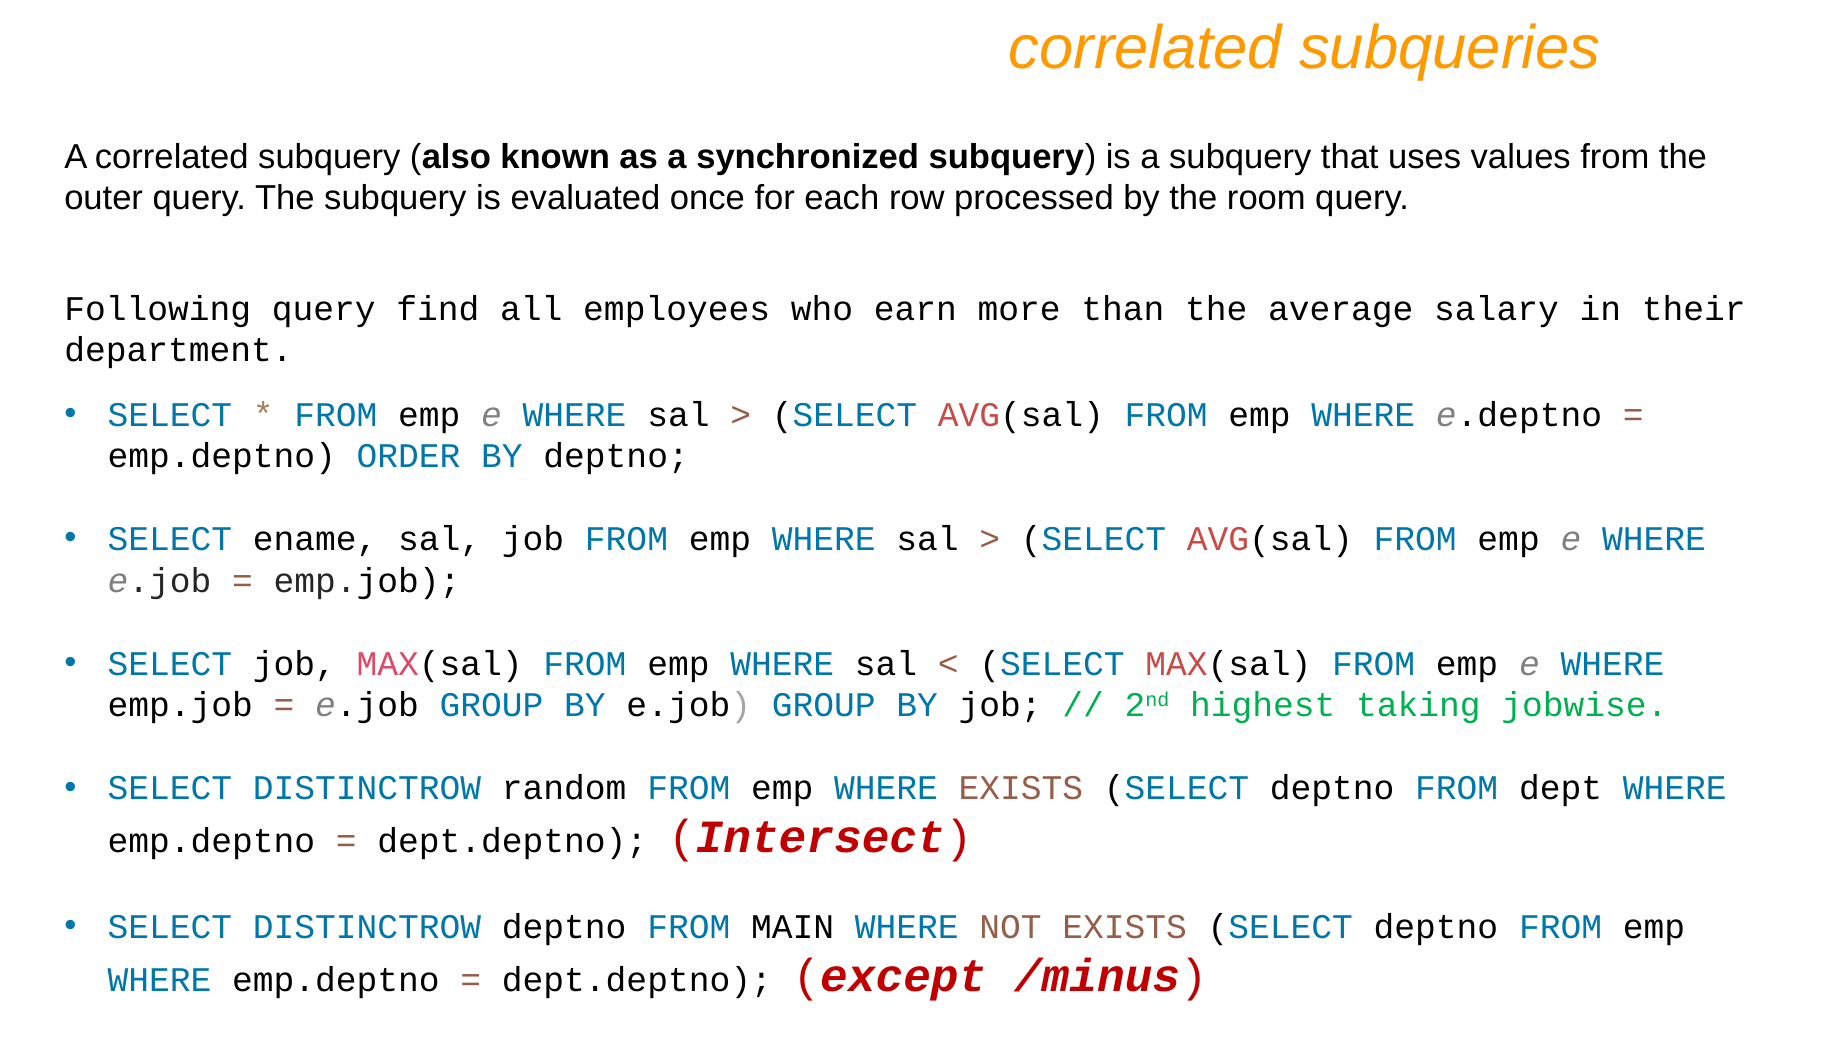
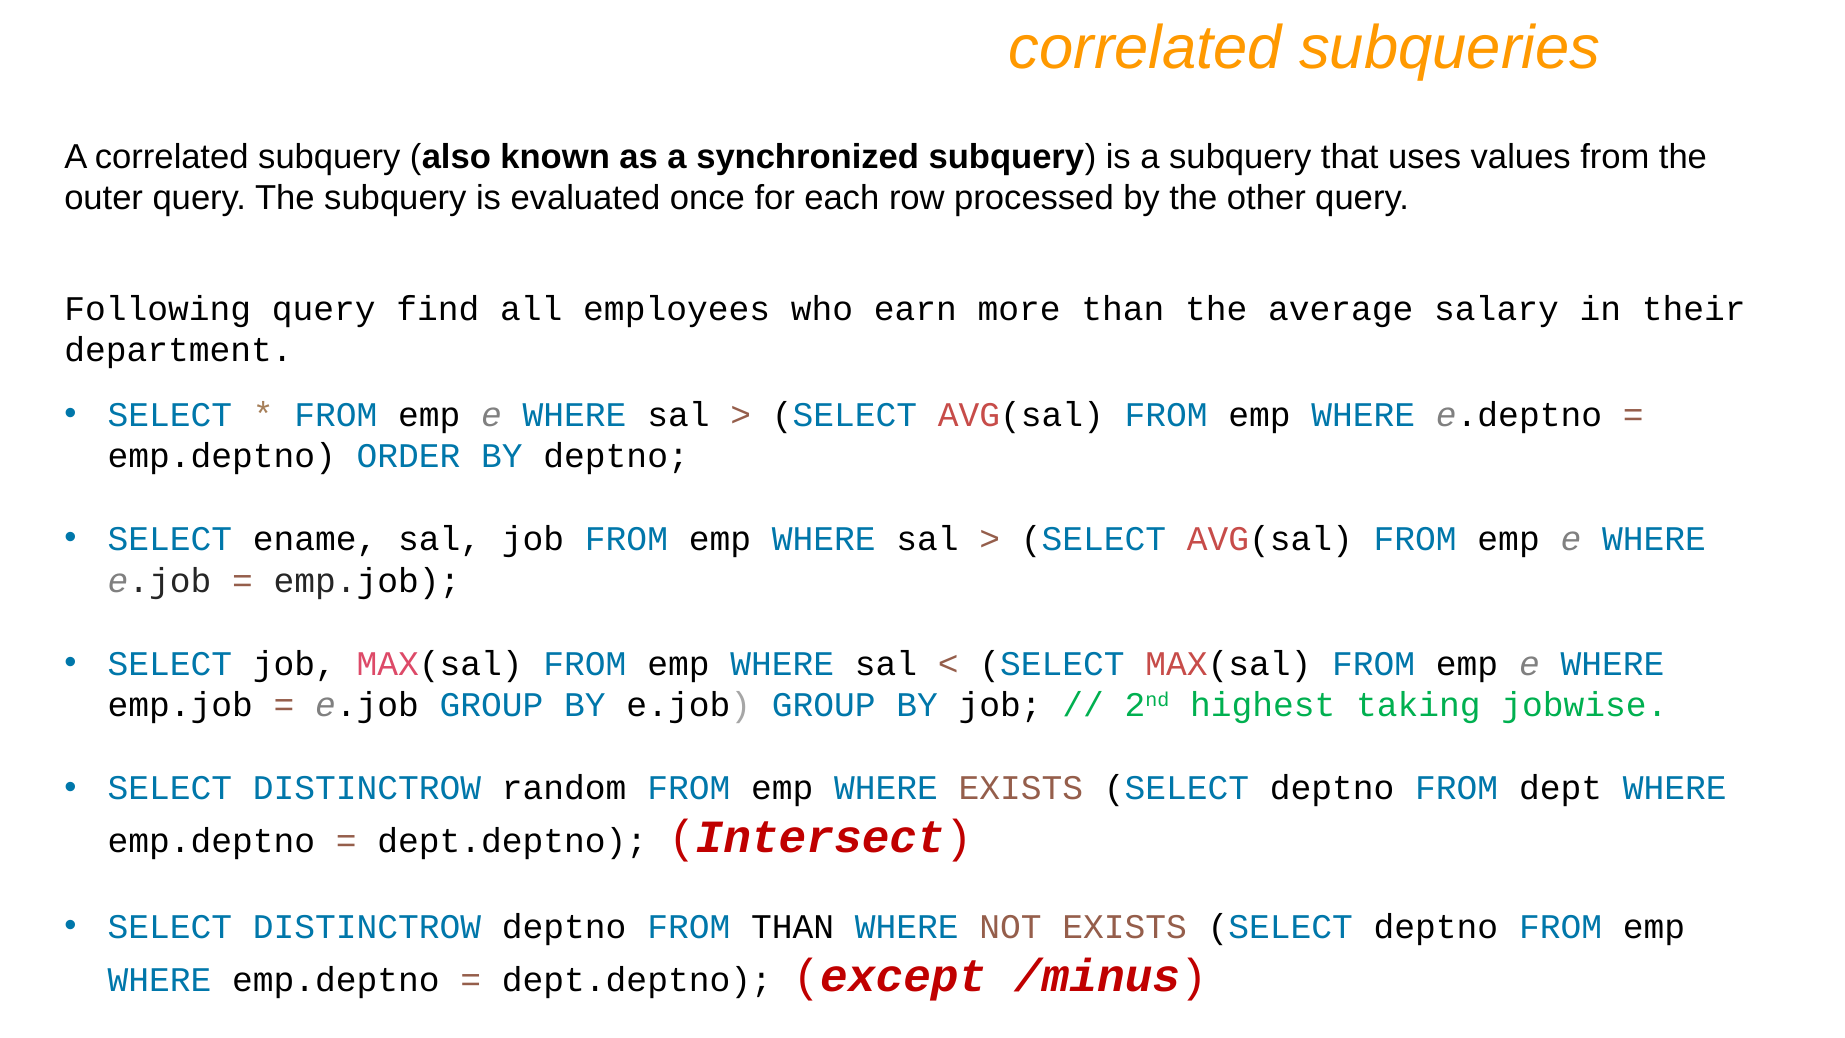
room: room -> other
FROM MAIN: MAIN -> THAN
